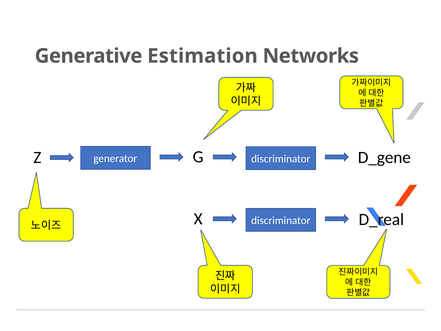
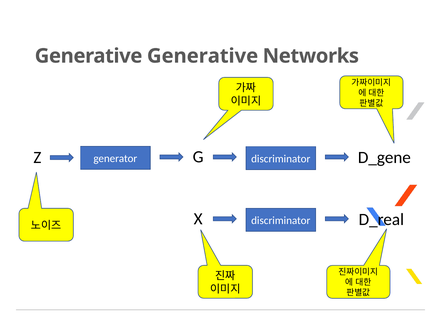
Generative Estimation: Estimation -> Generative
